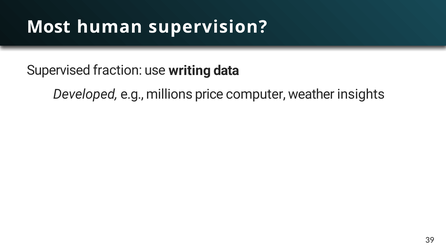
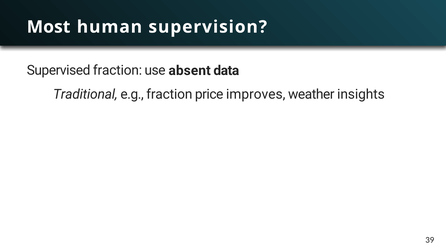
writing: writing -> absent
Developed: Developed -> Traditional
e.g millions: millions -> fraction
computer: computer -> improves
